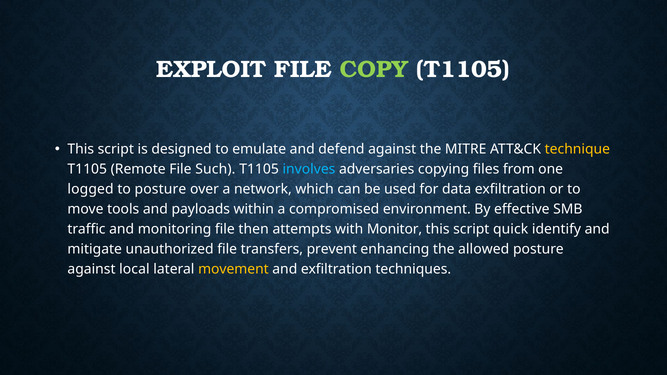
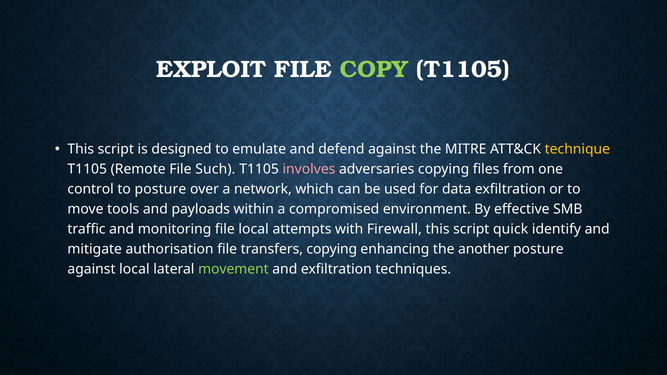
involves colour: light blue -> pink
logged: logged -> control
file then: then -> local
Monitor: Monitor -> Firewall
unauthorized: unauthorized -> authorisation
transfers prevent: prevent -> copying
allowed: allowed -> another
movement colour: yellow -> light green
